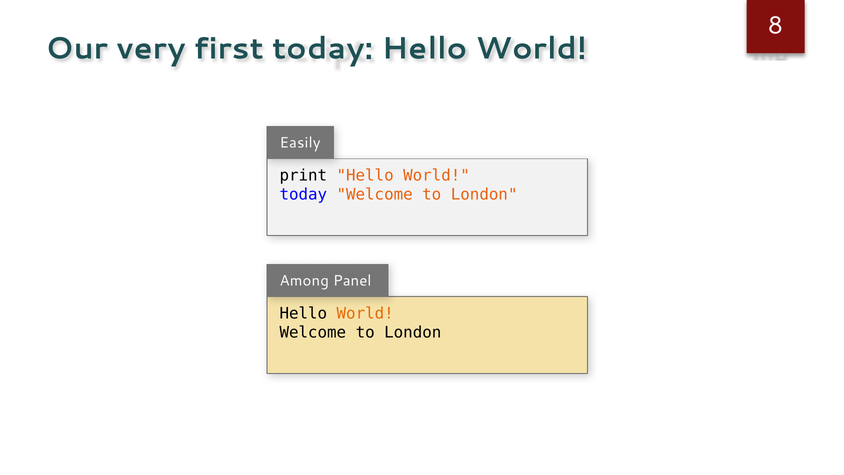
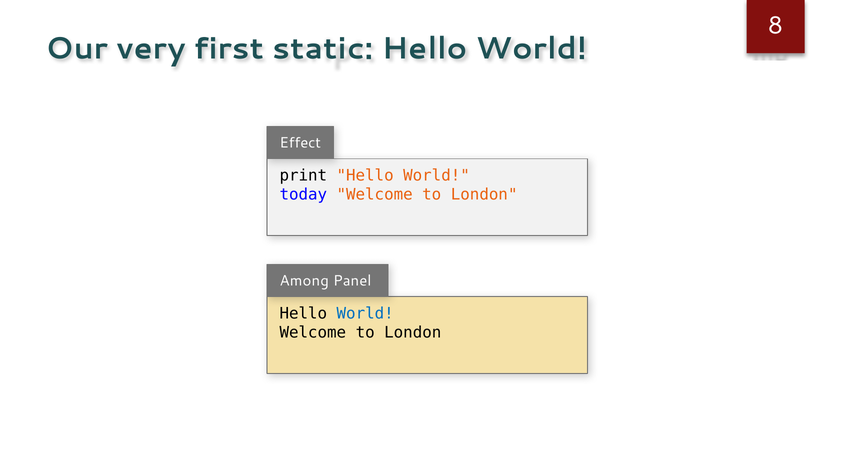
first today: today -> static
Easily: Easily -> Effect
World at (365, 313) colour: orange -> blue
